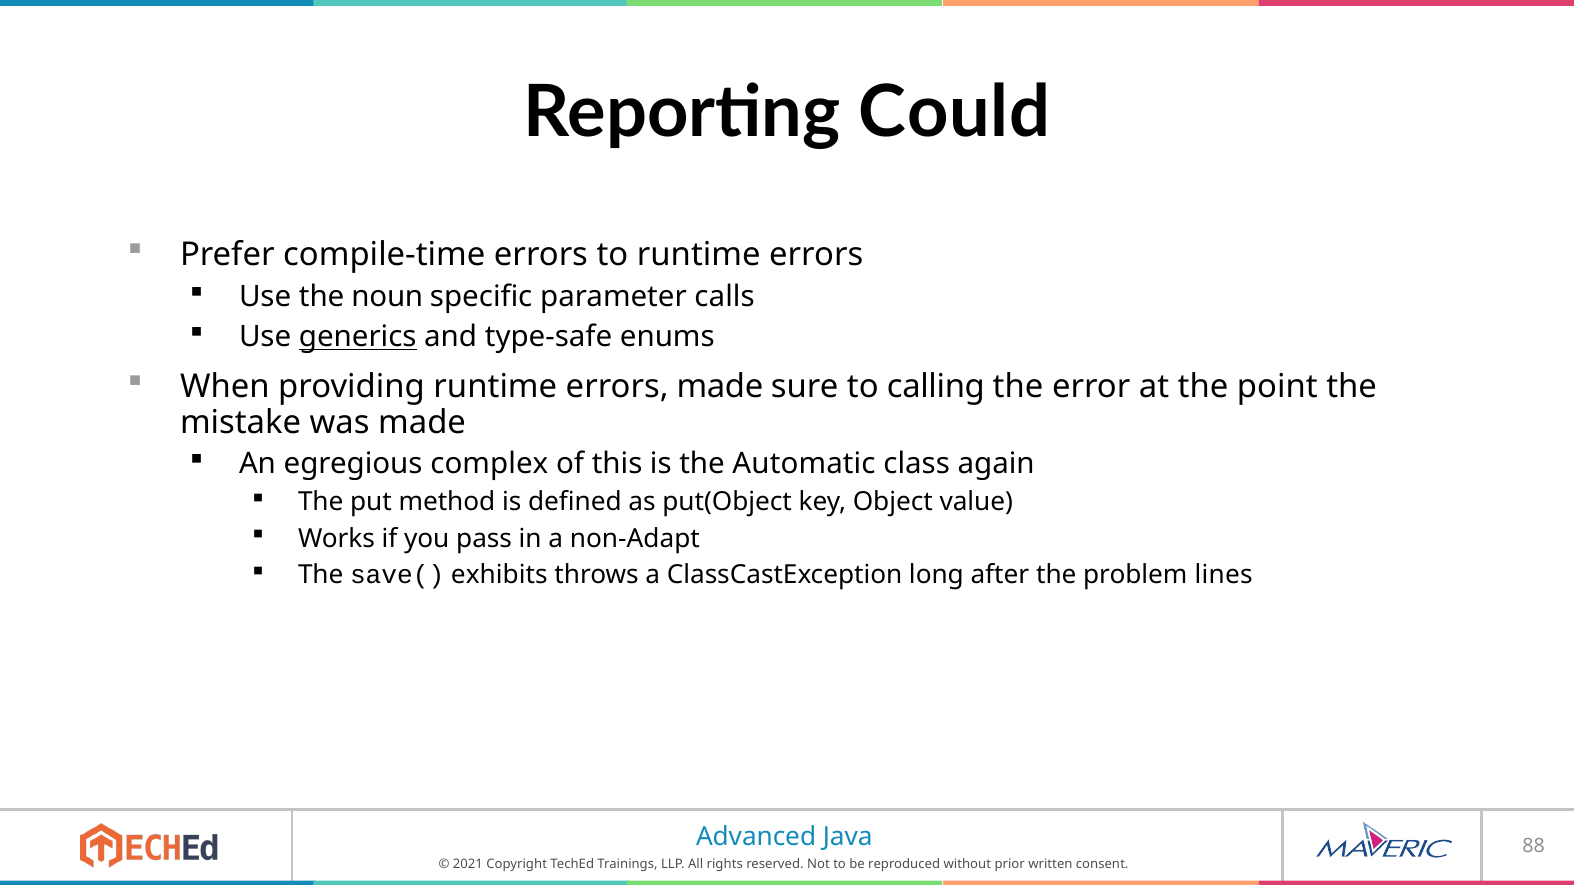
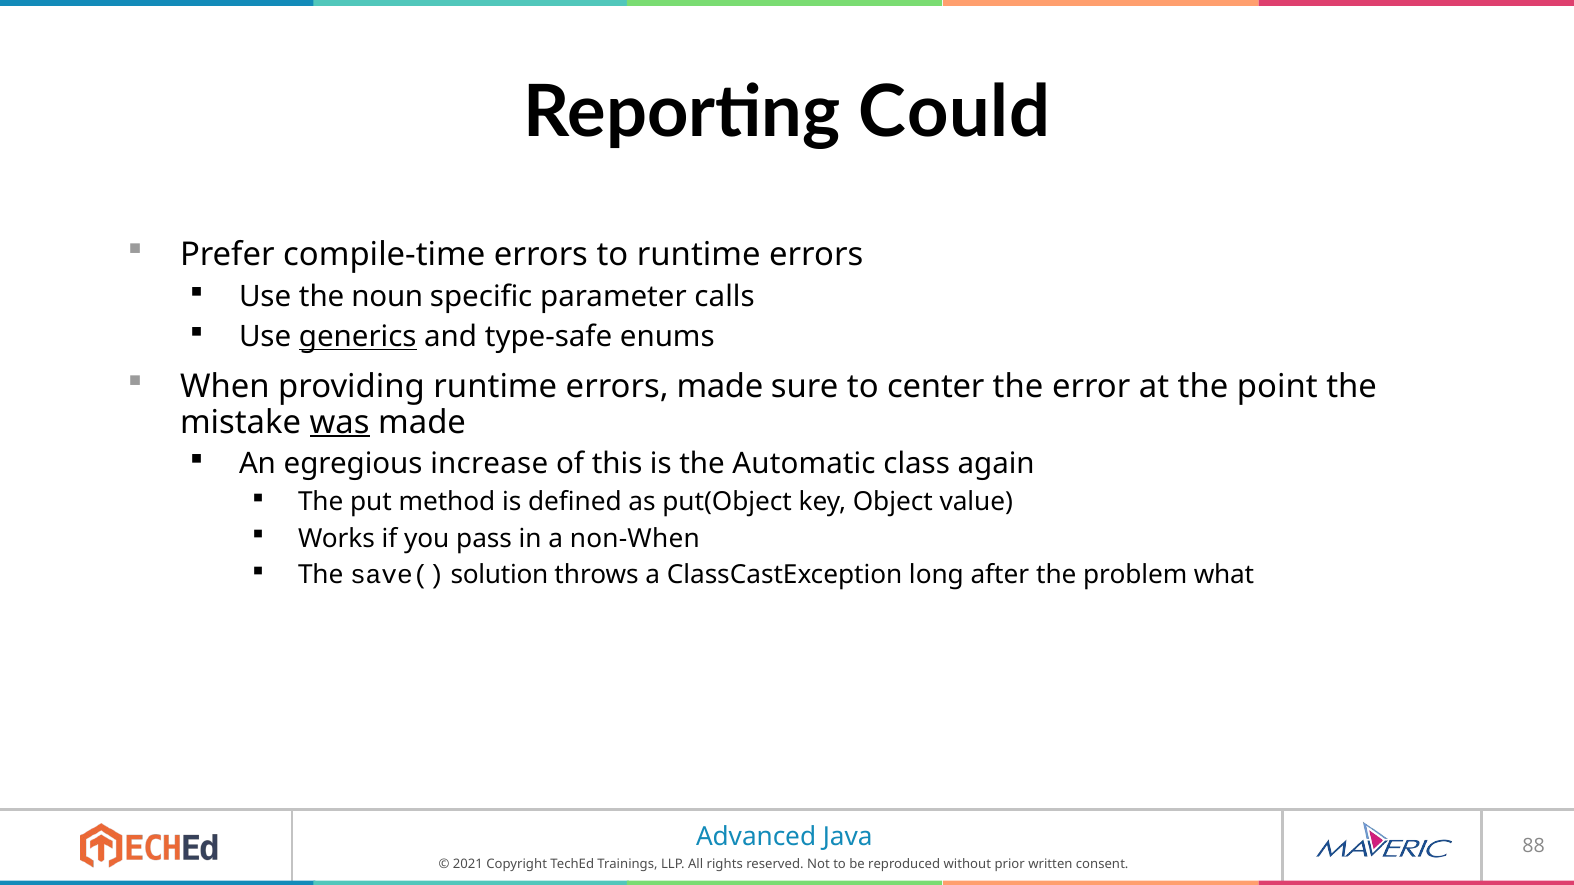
calling: calling -> center
was underline: none -> present
complex: complex -> increase
non-Adapt: non-Adapt -> non-When
exhibits: exhibits -> solution
lines: lines -> what
